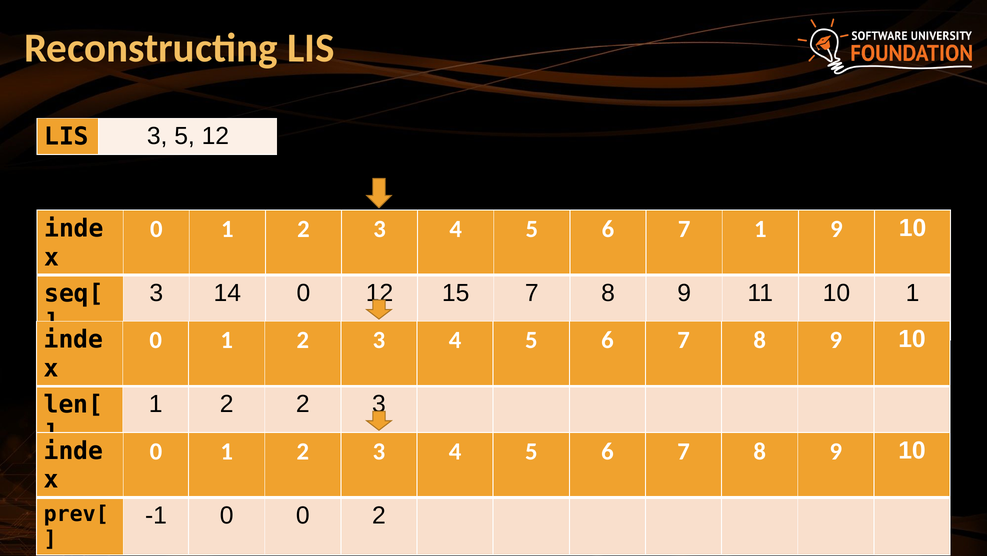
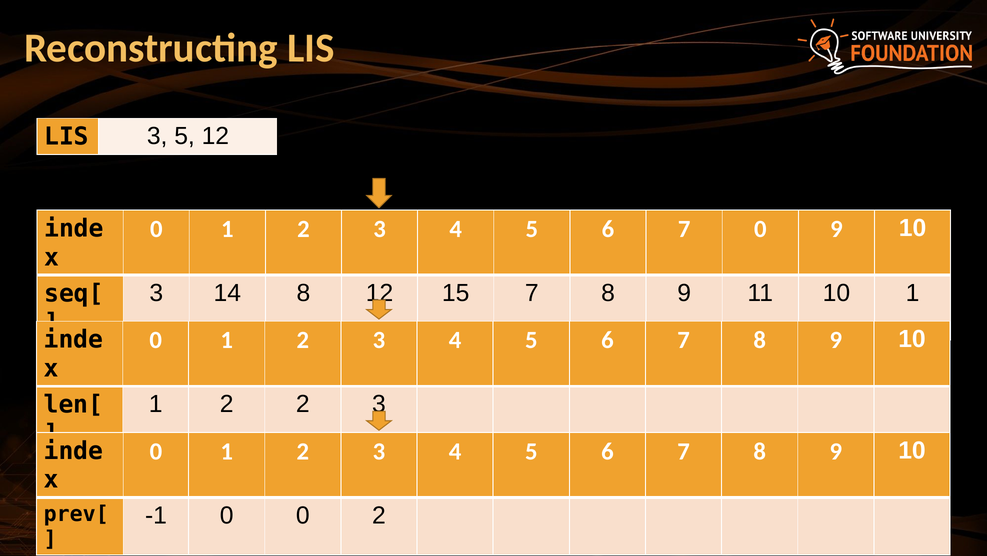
7 1: 1 -> 0
14 0: 0 -> 8
